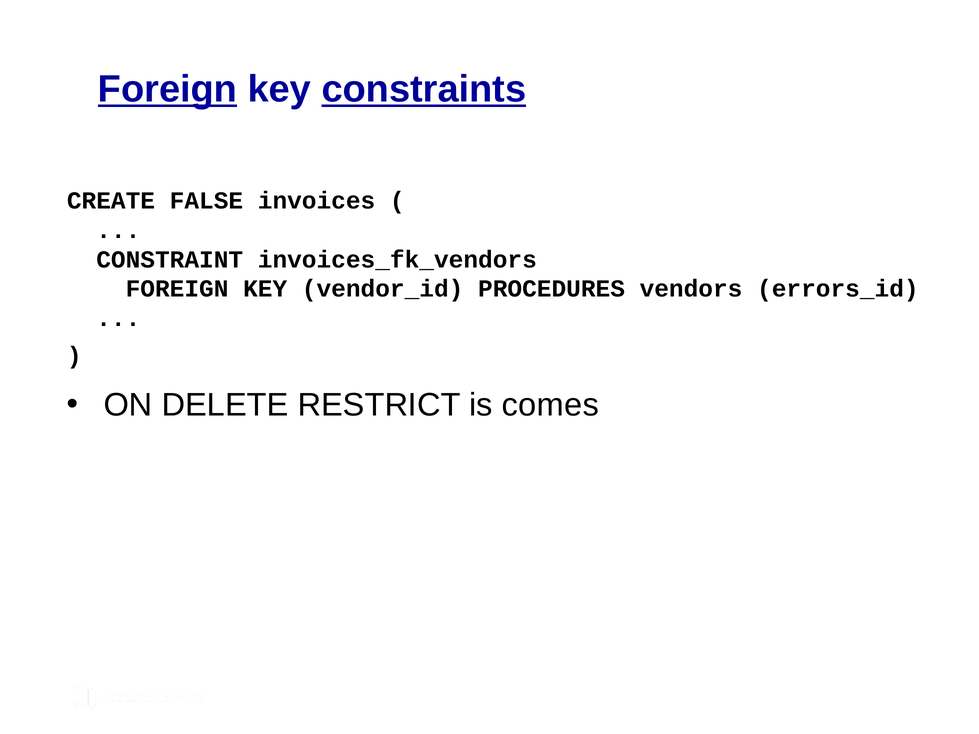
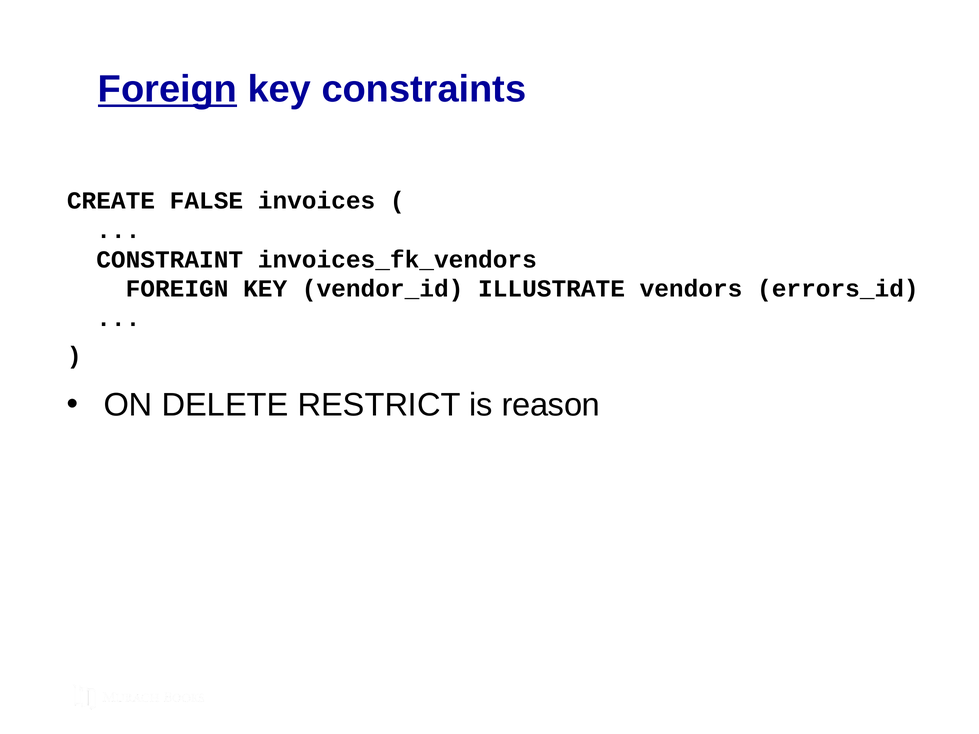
constraints underline: present -> none
PROCEDURES: PROCEDURES -> ILLUSTRATE
comes: comes -> reason
